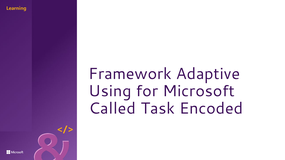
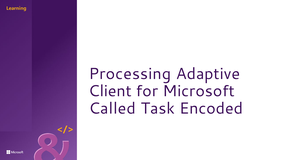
Framework: Framework -> Processing
Using: Using -> Client
